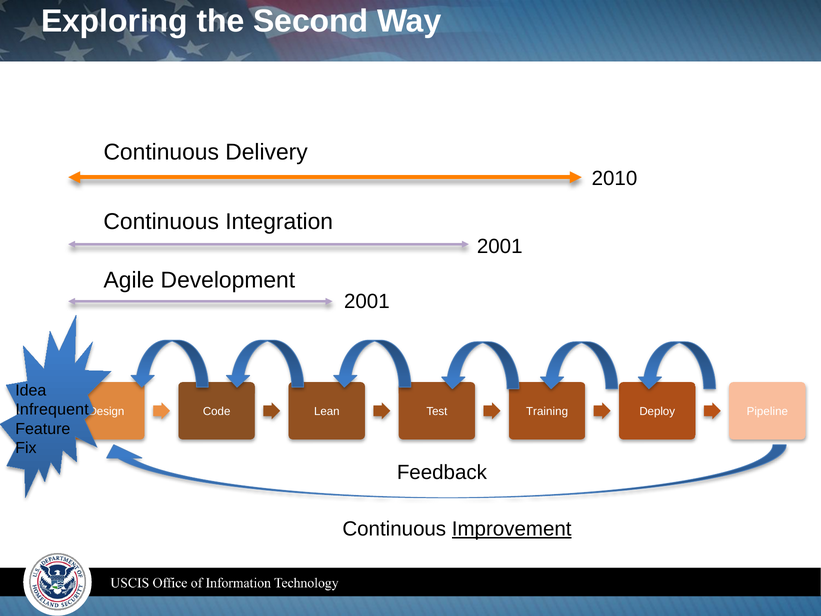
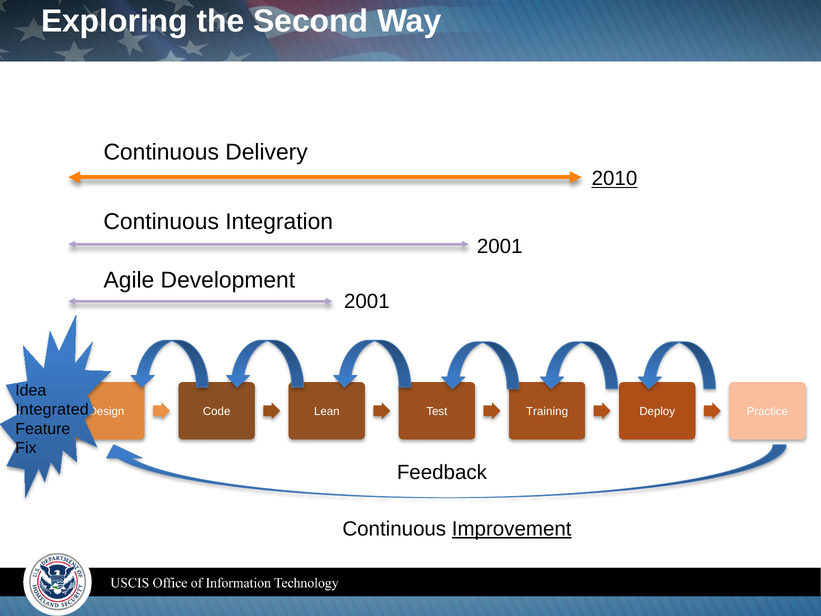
2010 underline: none -> present
Infrequent: Infrequent -> Integrated
Pipeline: Pipeline -> Practice
